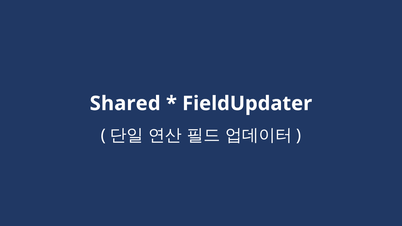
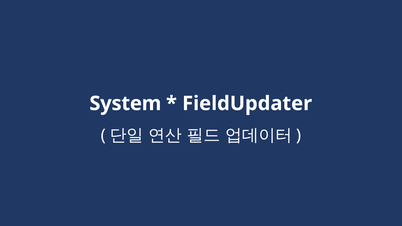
Shared: Shared -> System
